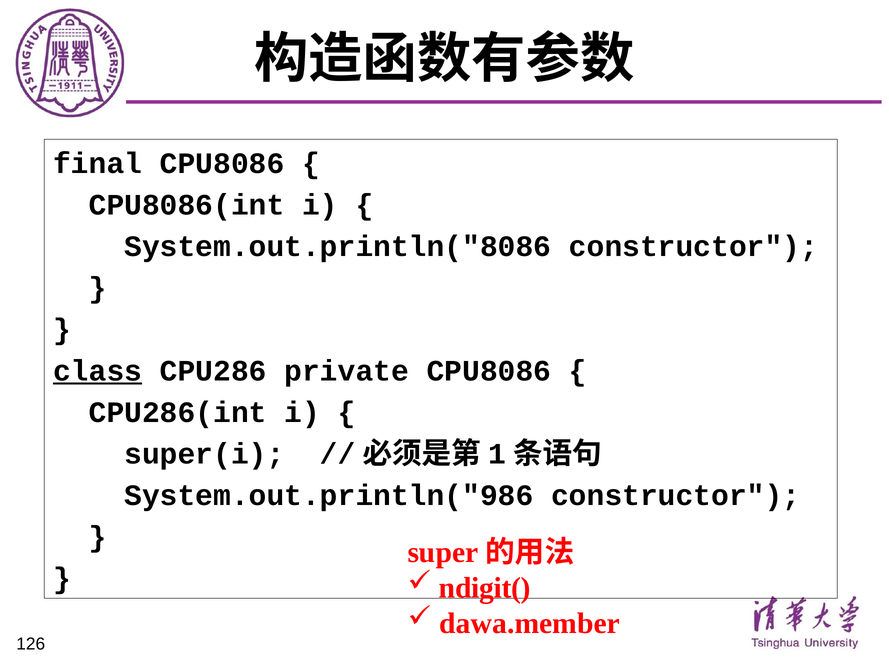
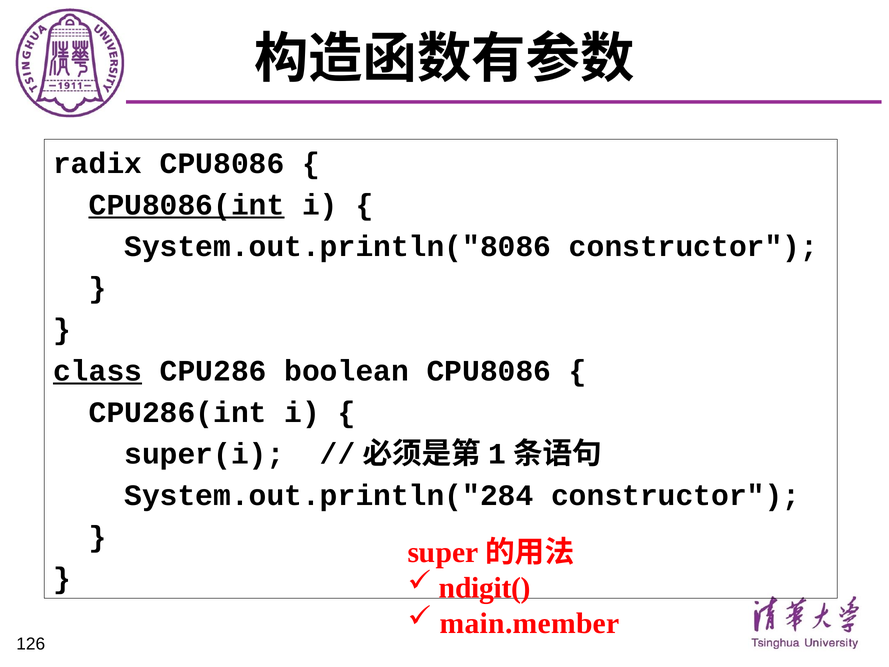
final: final -> radix
CPU8086(int underline: none -> present
private: private -> boolean
System.out.println("986: System.out.println("986 -> System.out.println("284
dawa.member: dawa.member -> main.member
